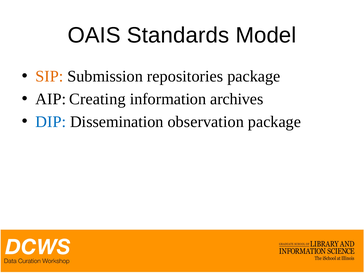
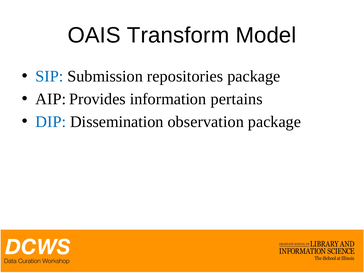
Standards: Standards -> Transform
SIP colour: orange -> blue
Creating: Creating -> Provides
archives: archives -> pertains
